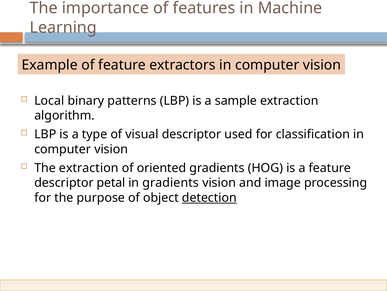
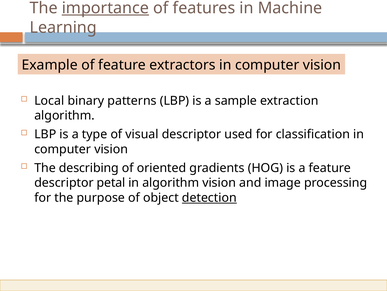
importance underline: none -> present
The extraction: extraction -> describing
in gradients: gradients -> algorithm
